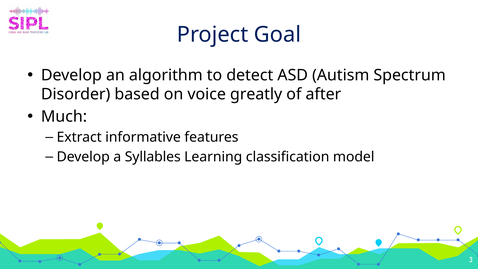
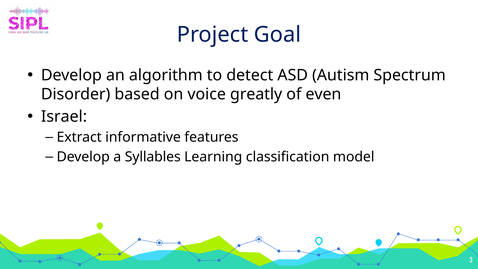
after: after -> even
Much: Much -> Israel
